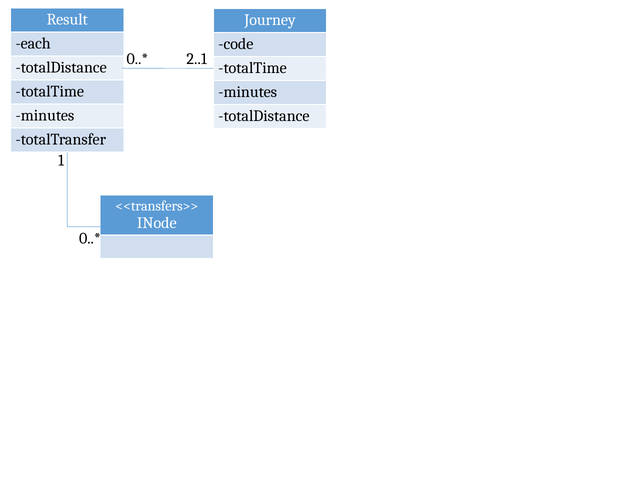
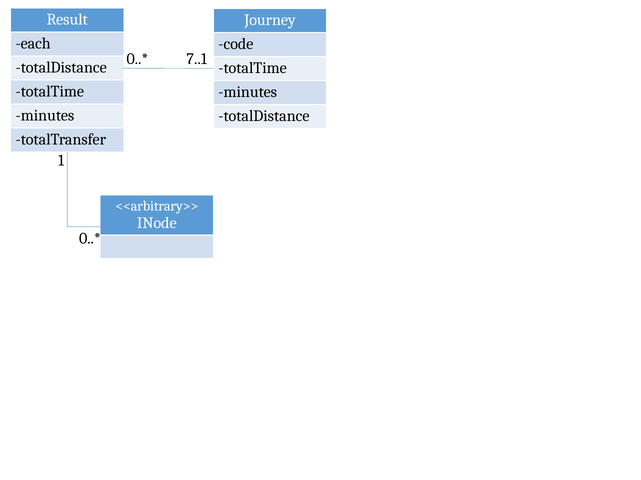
2..1: 2..1 -> 7..1
<<transfers>>: <<transfers>> -> <<arbitrary>>
